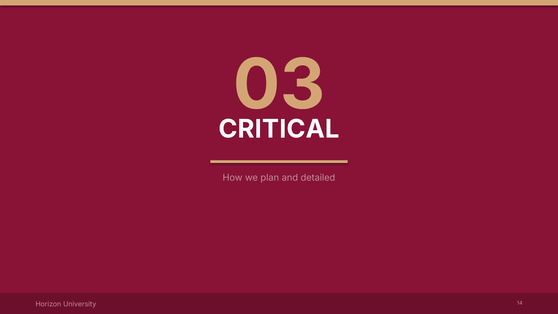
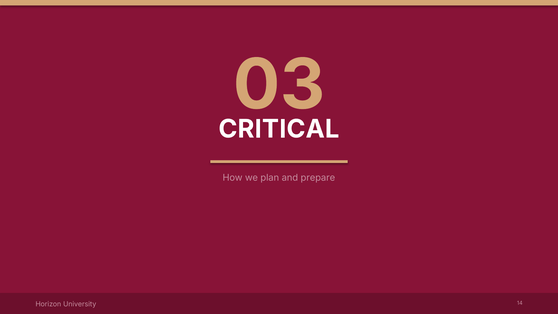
detailed: detailed -> prepare
